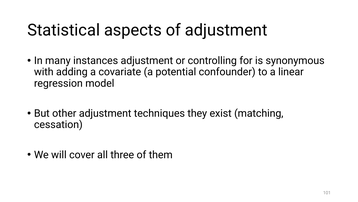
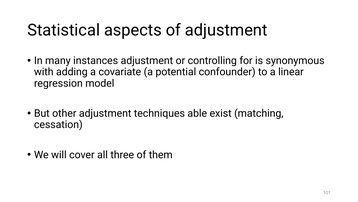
they: they -> able
